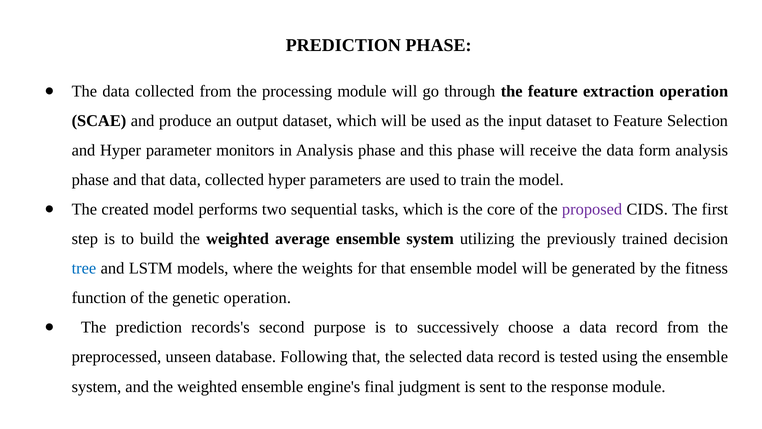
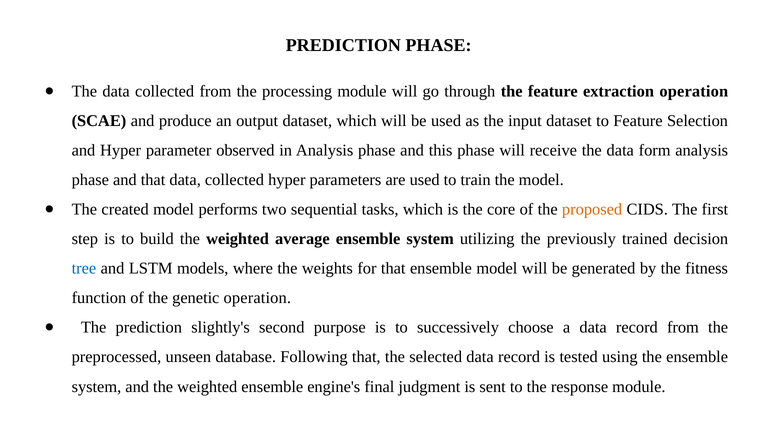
monitors: monitors -> observed
proposed colour: purple -> orange
records's: records's -> slightly's
